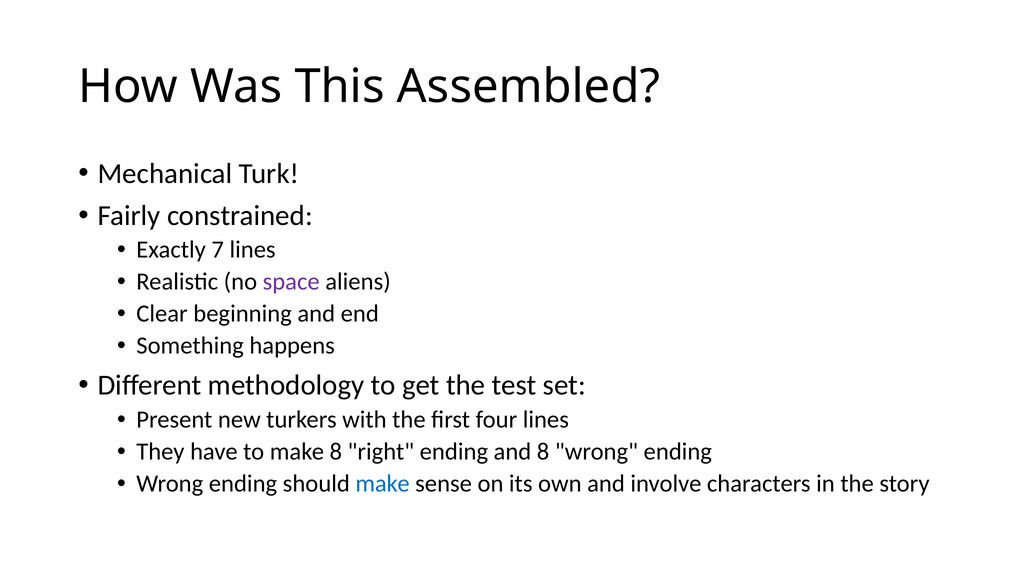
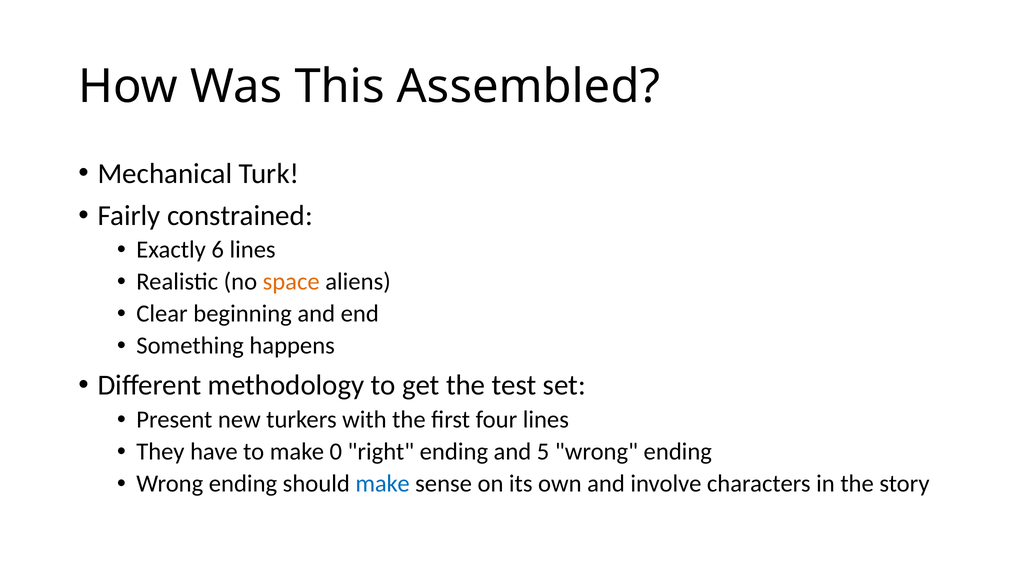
7: 7 -> 6
space colour: purple -> orange
make 8: 8 -> 0
and 8: 8 -> 5
